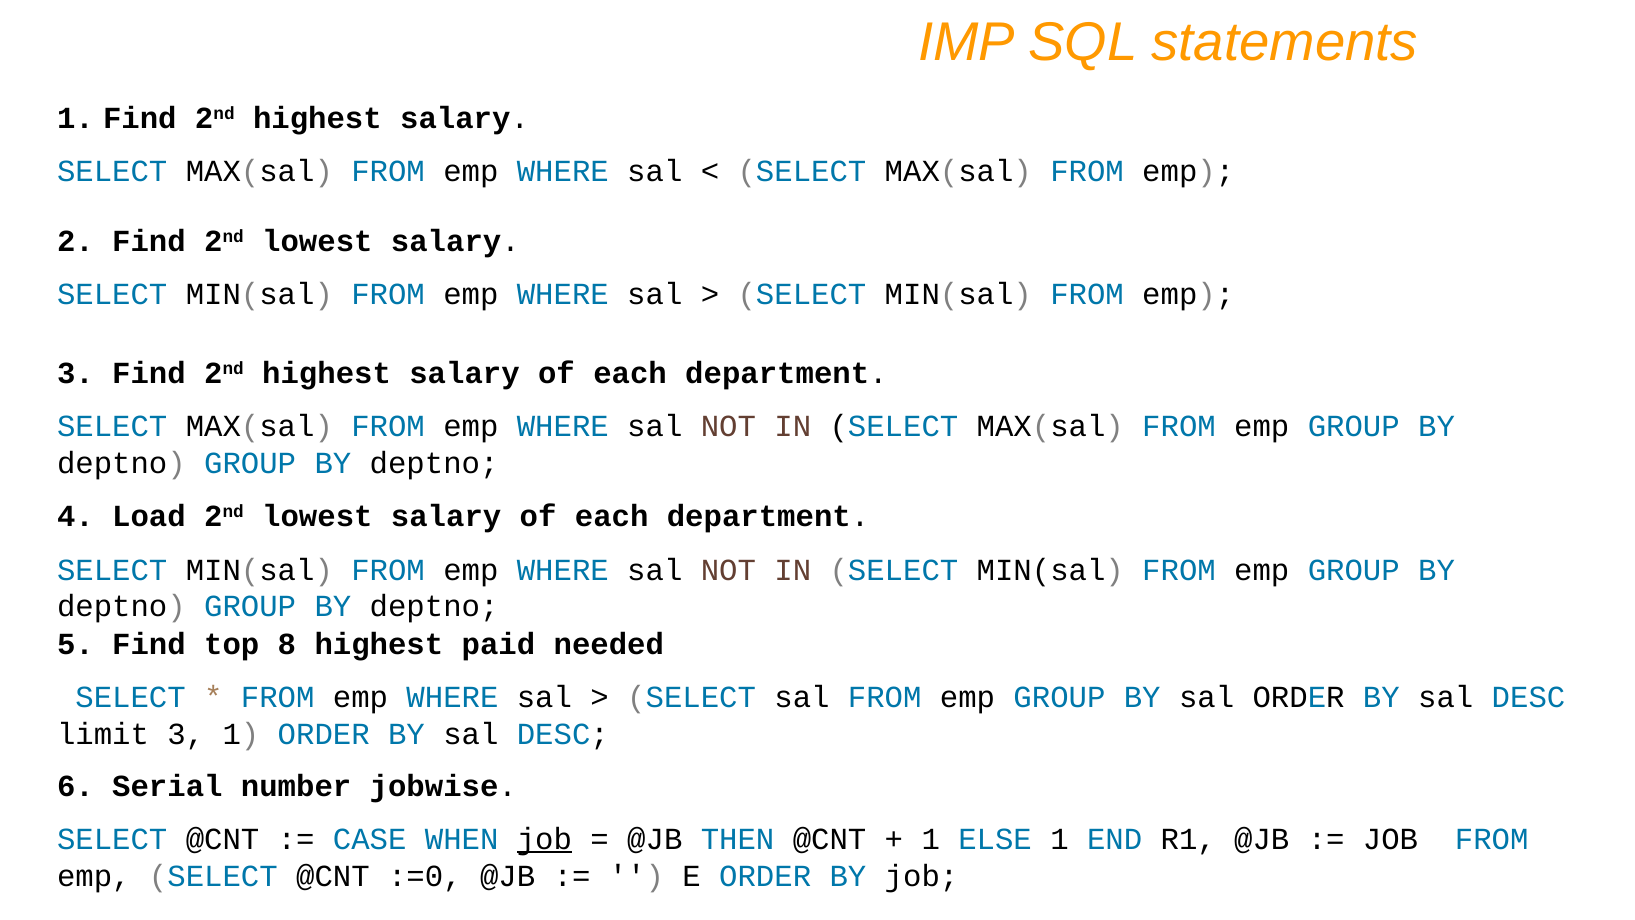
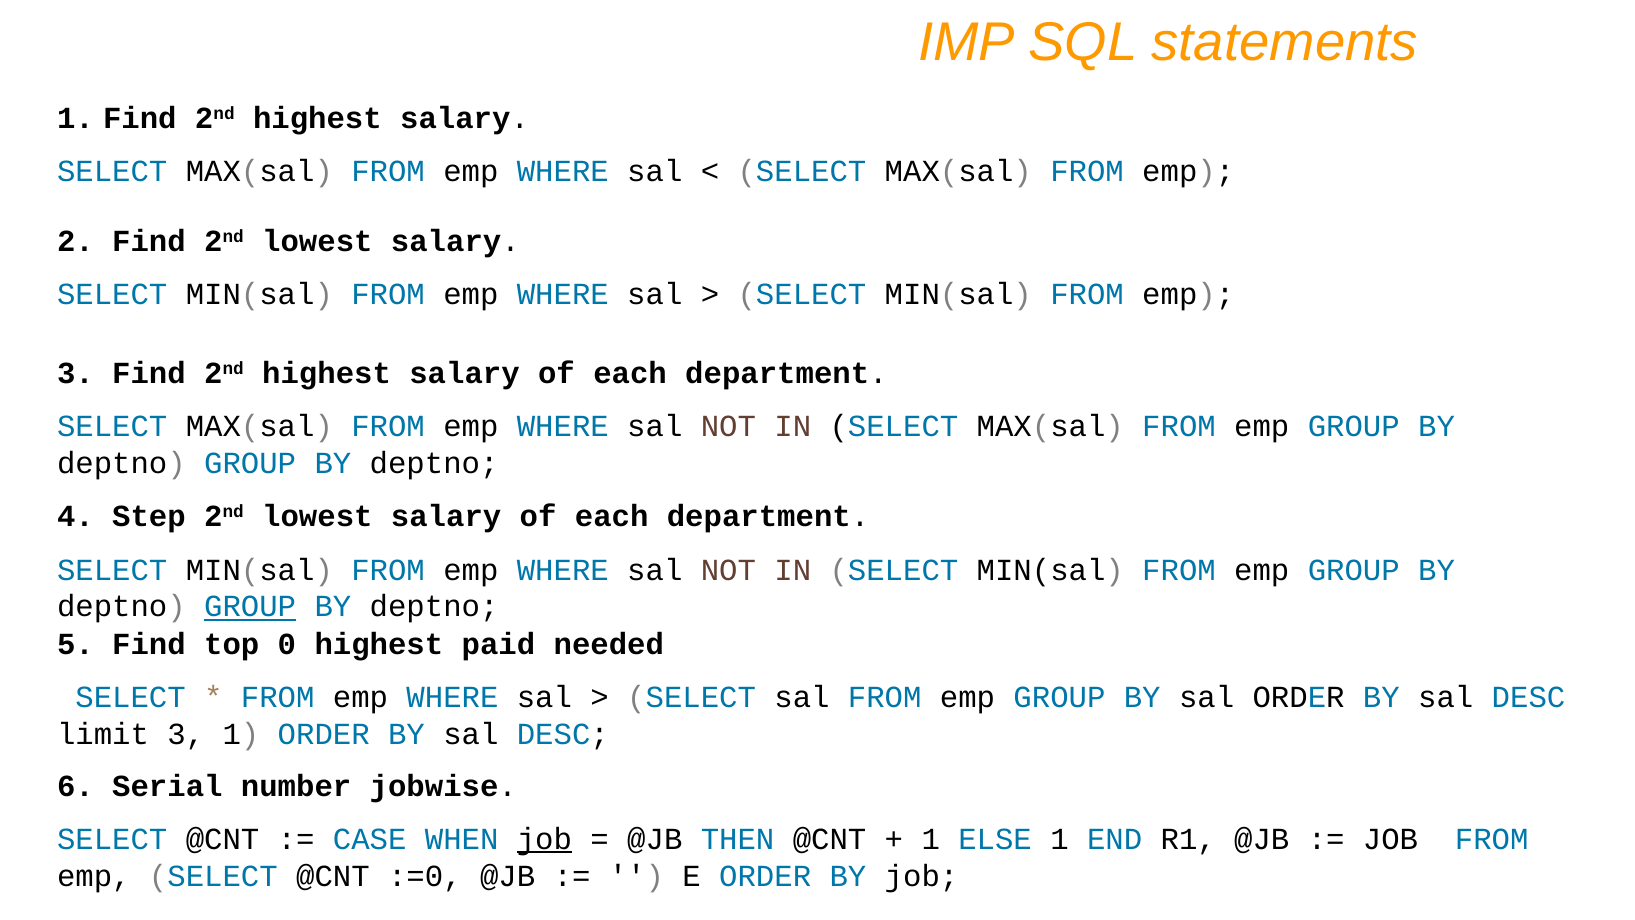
Load: Load -> Step
GROUP at (250, 606) underline: none -> present
8: 8 -> 0
